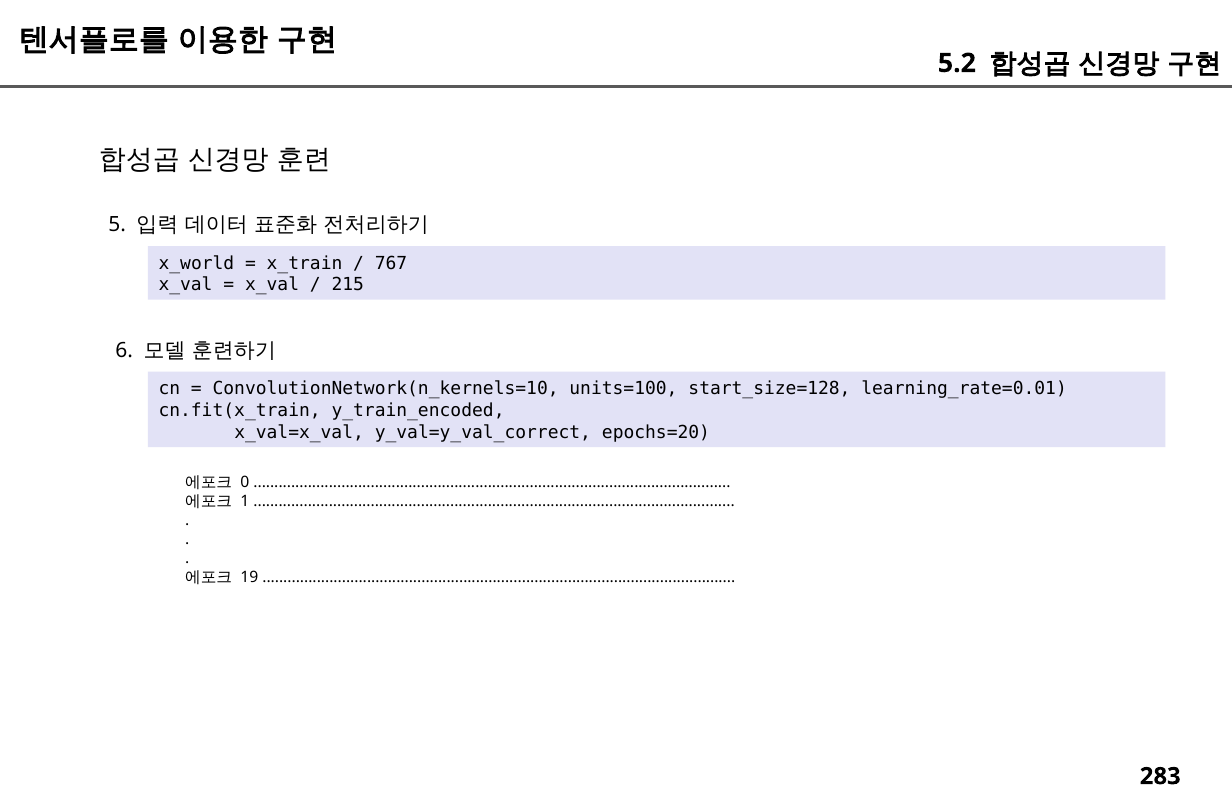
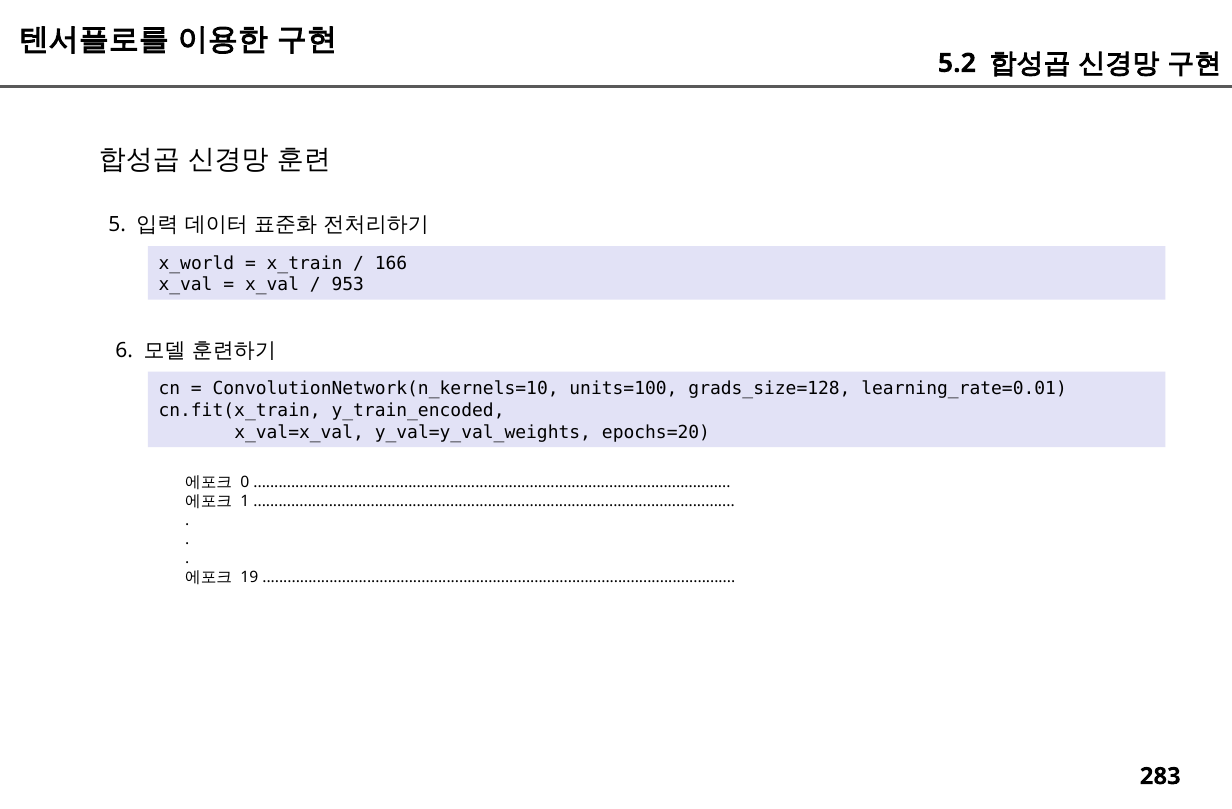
767: 767 -> 166
215: 215 -> 953
start_size=128: start_size=128 -> grads_size=128
y_val=y_val_correct: y_val=y_val_correct -> y_val=y_val_weights
